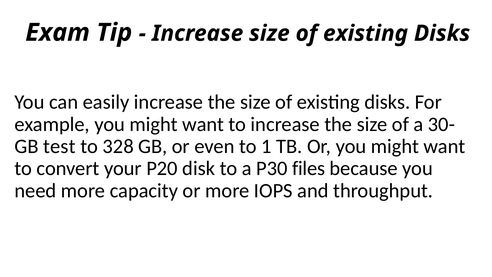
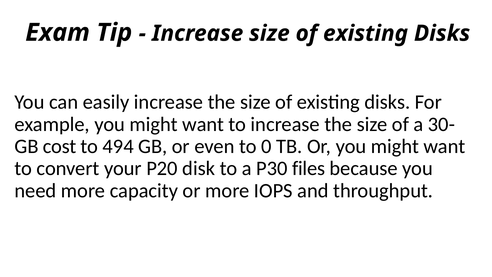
test: test -> cost
328: 328 -> 494
1: 1 -> 0
